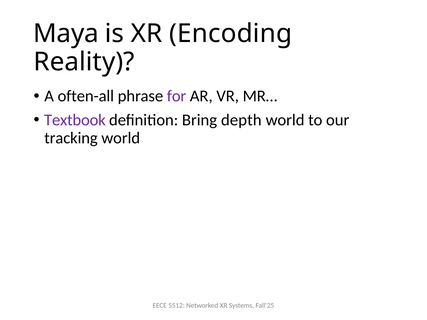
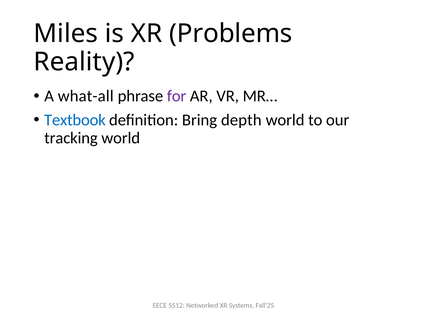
Maya: Maya -> Miles
Encoding: Encoding -> Problems
often-all: often-all -> what-all
Textbook colour: purple -> blue
